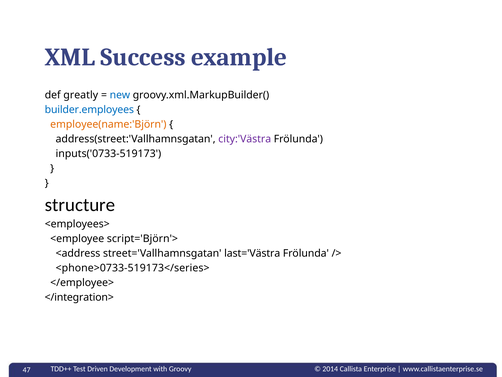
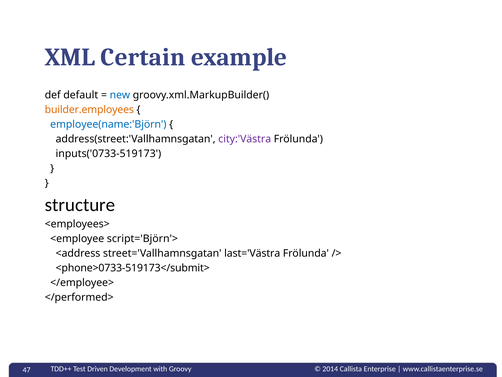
Success: Success -> Certain
greatly: greatly -> default
builder.employees colour: blue -> orange
employee(name:'Björn colour: orange -> blue
<phone>0733-519173</series>: <phone>0733-519173</series> -> <phone>0733-519173</submit>
</integration>: </integration> -> </performed>
